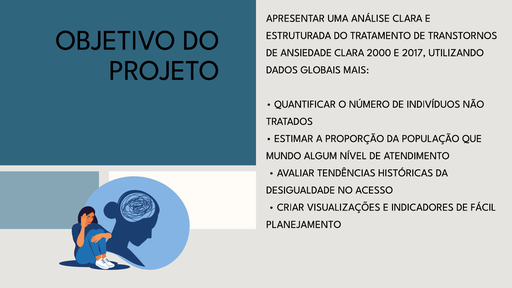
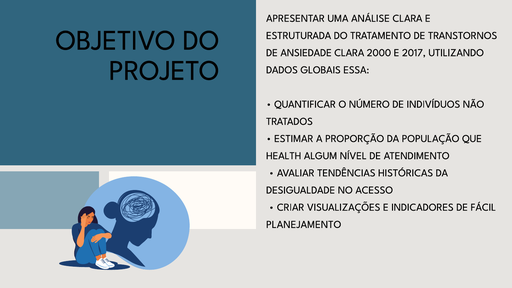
MAIS: MAIS -> ESSA
MUNDO: MUNDO -> HEALTH
